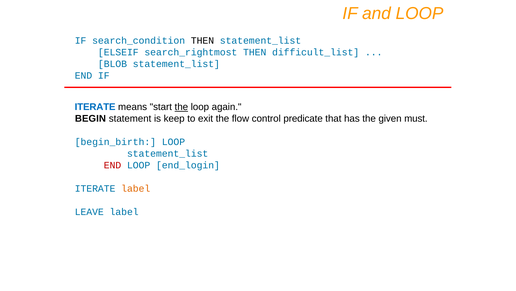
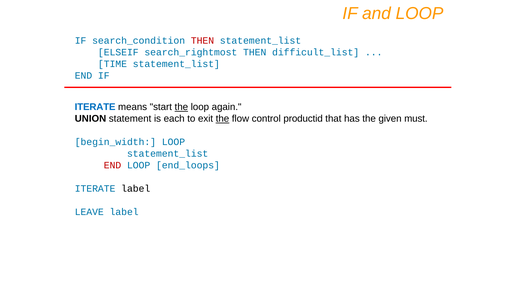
THEN at (202, 41) colour: black -> red
BLOB: BLOB -> TIME
BEGIN: BEGIN -> UNION
keep: keep -> each
the at (222, 118) underline: none -> present
predicate: predicate -> productid
begin_birth: begin_birth -> begin_width
end_login: end_login -> end_loops
label at (136, 188) colour: orange -> black
